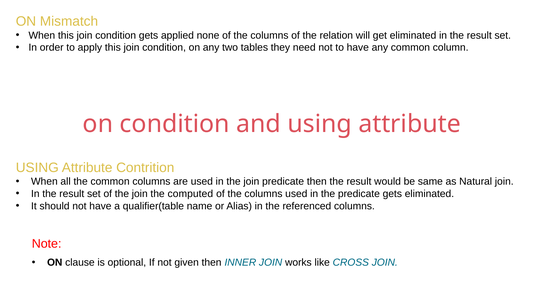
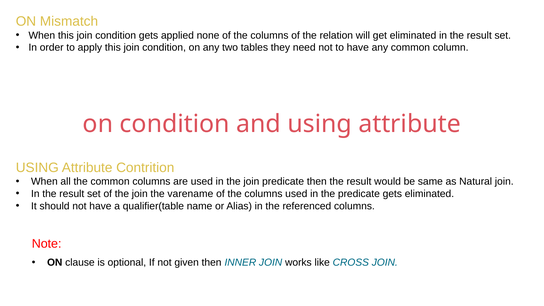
computed: computed -> varename
